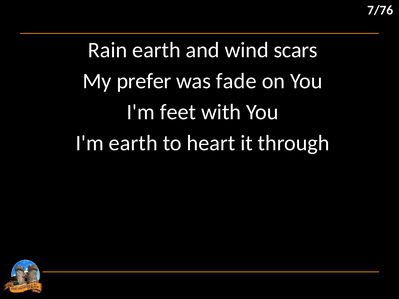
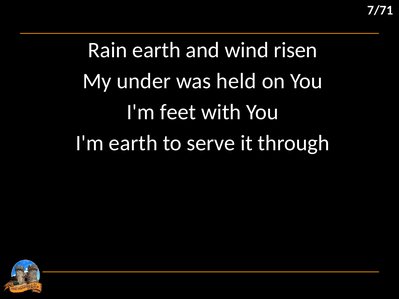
7/76: 7/76 -> 7/71
scars: scars -> risen
prefer: prefer -> under
fade: fade -> held
heart: heart -> serve
